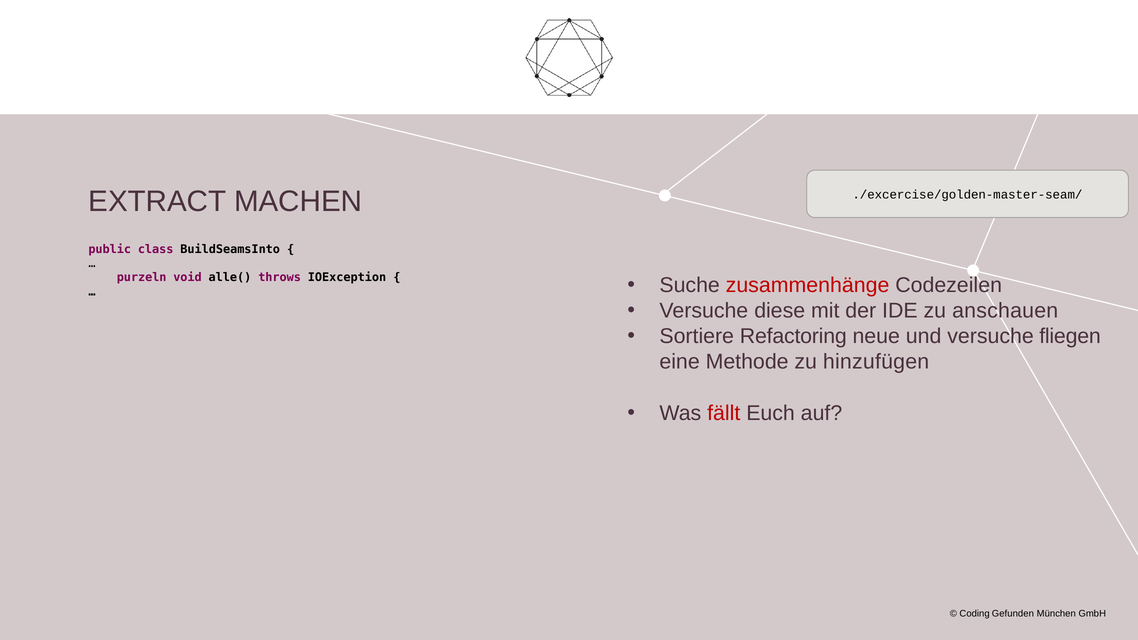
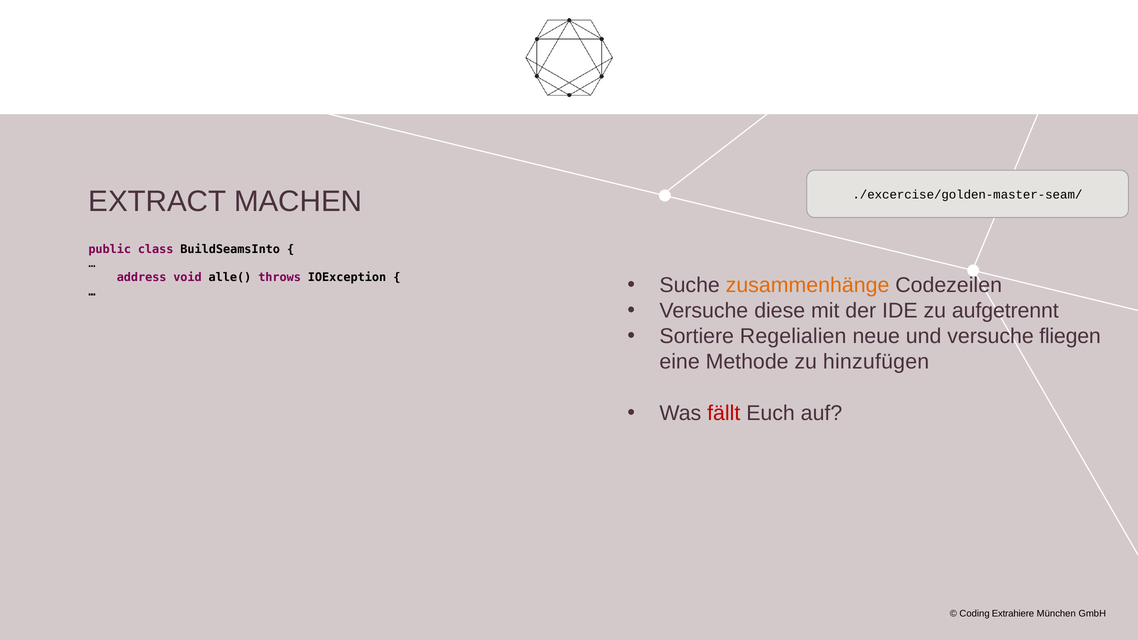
purzeln: purzeln -> address
zusammenhänge colour: red -> orange
anschauen: anschauen -> aufgetrennt
Refactoring: Refactoring -> Regelialien
Gefunden: Gefunden -> Extrahiere
